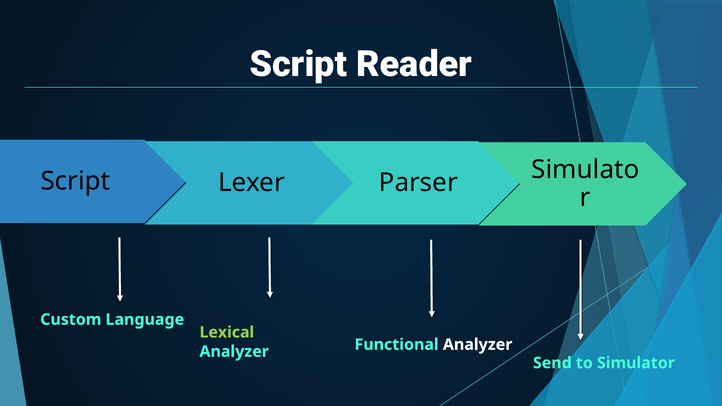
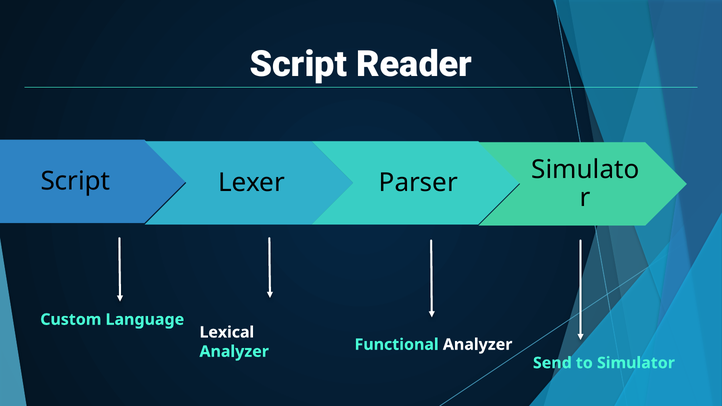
Lexical colour: light green -> white
